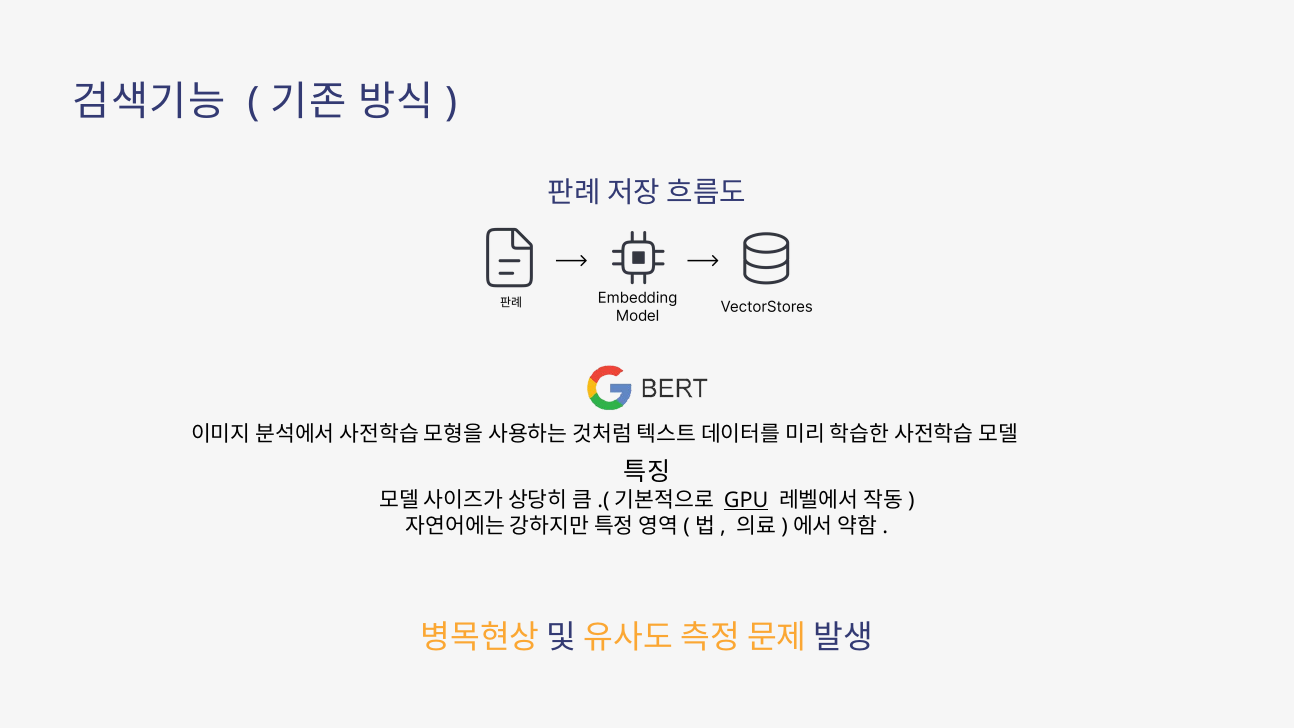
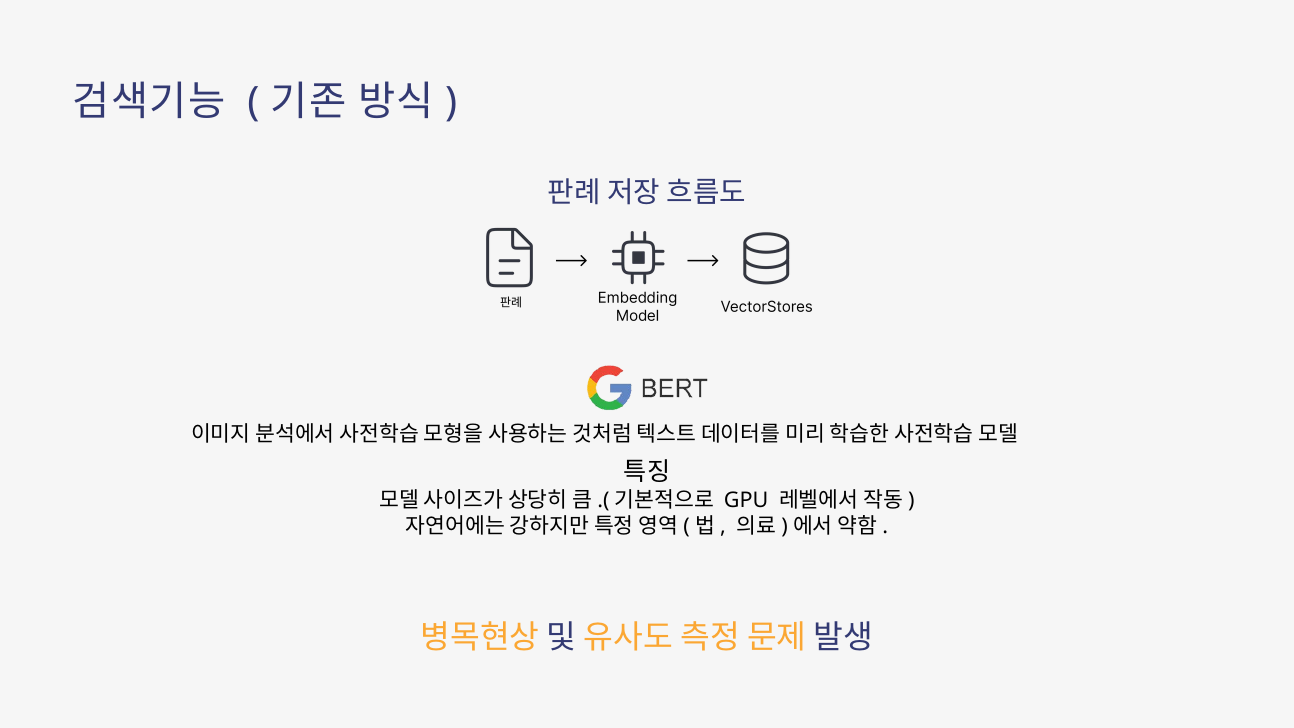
GPU underline: present -> none
